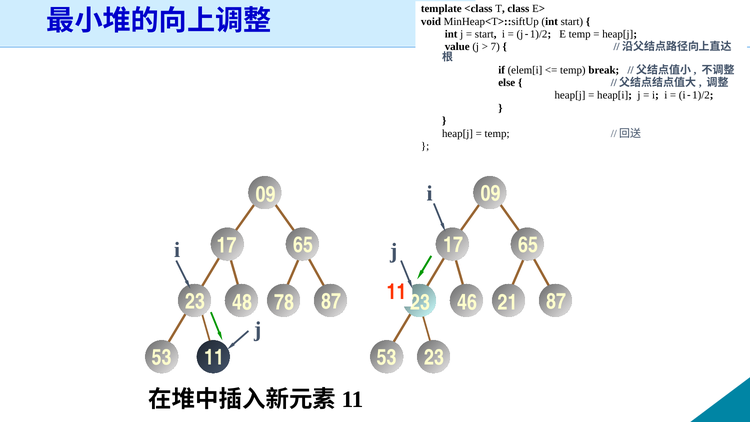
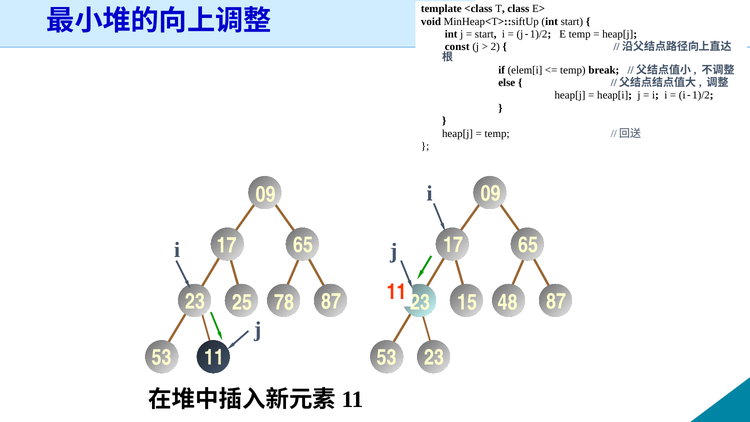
value: value -> const
7: 7 -> 2
48: 48 -> 25
46: 46 -> 15
21: 21 -> 48
